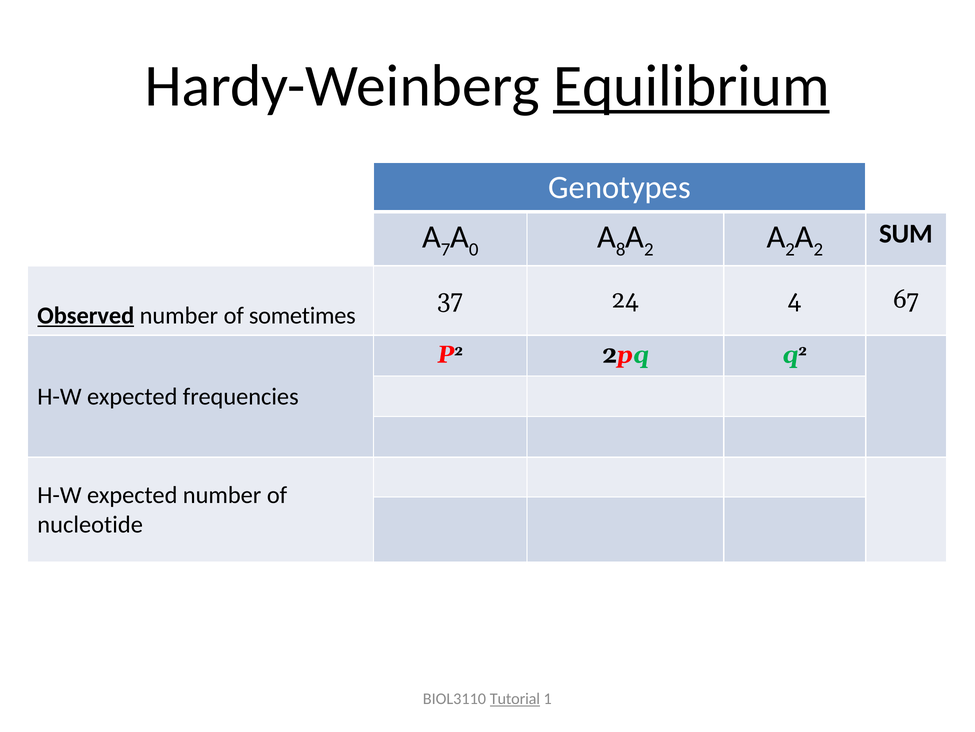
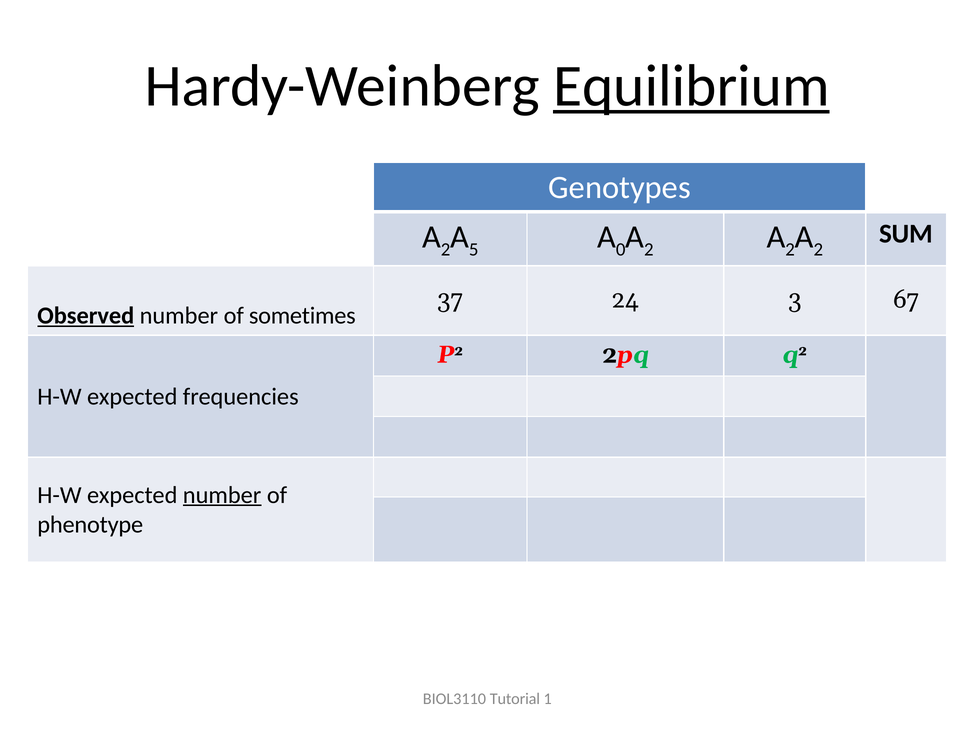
7 at (446, 249): 7 -> 2
0: 0 -> 5
8: 8 -> 0
4: 4 -> 3
number at (222, 494) underline: none -> present
nucleotide: nucleotide -> phenotype
Tutorial underline: present -> none
